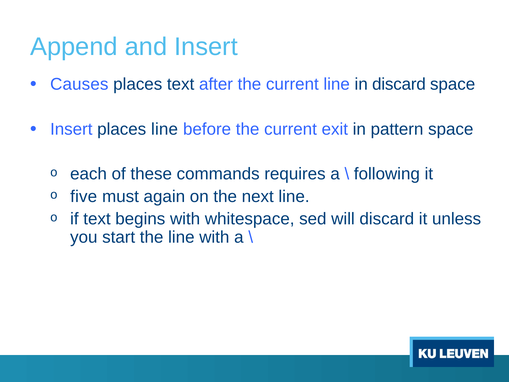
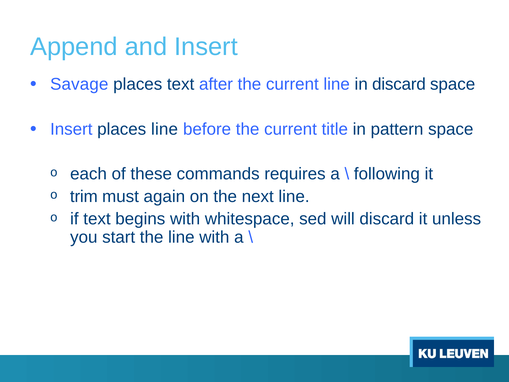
Causes: Causes -> Savage
exit: exit -> title
five: five -> trim
